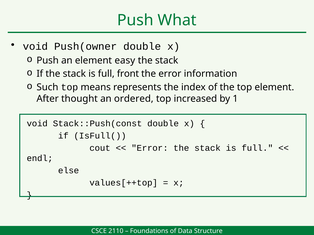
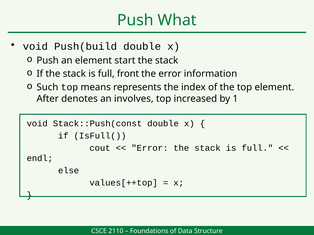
Push(owner: Push(owner -> Push(build
easy: easy -> start
thought: thought -> denotes
ordered: ordered -> involves
